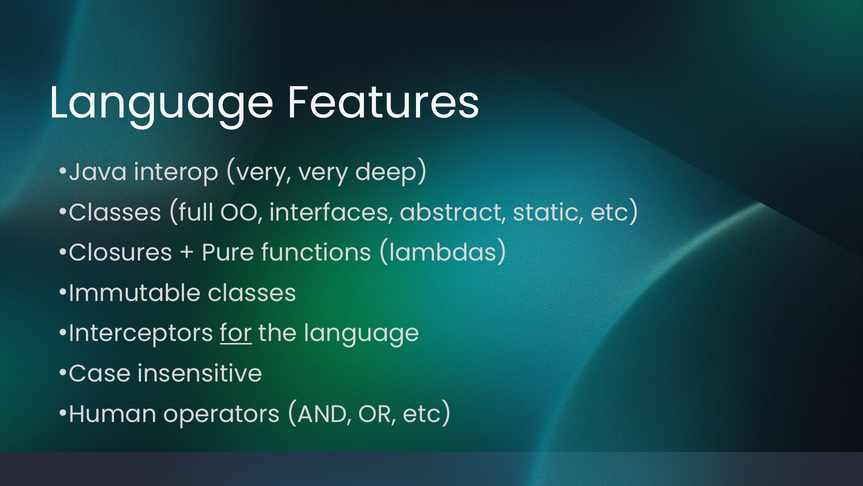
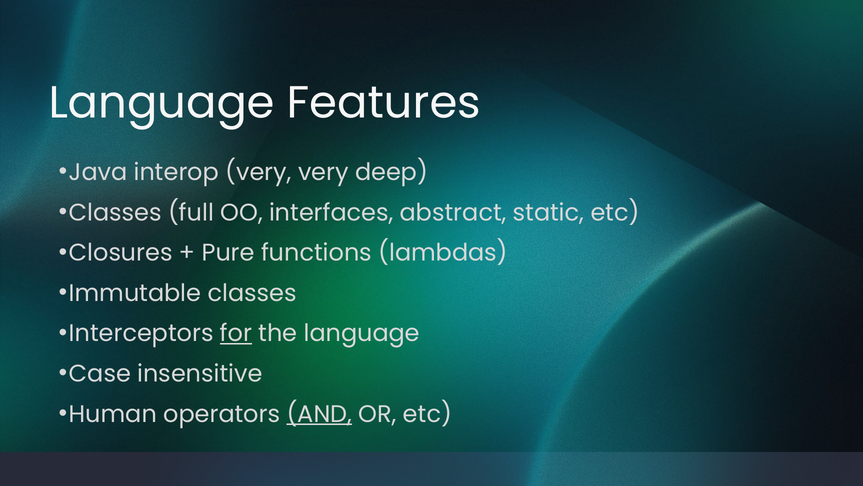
AND underline: none -> present
